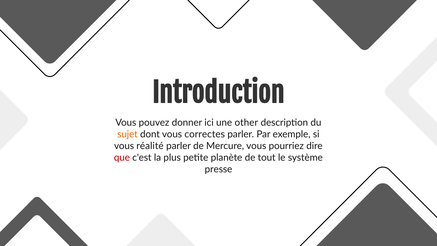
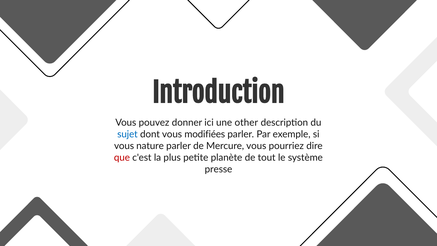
sujet colour: orange -> blue
correctes: correctes -> modifiées
réalité: réalité -> nature
